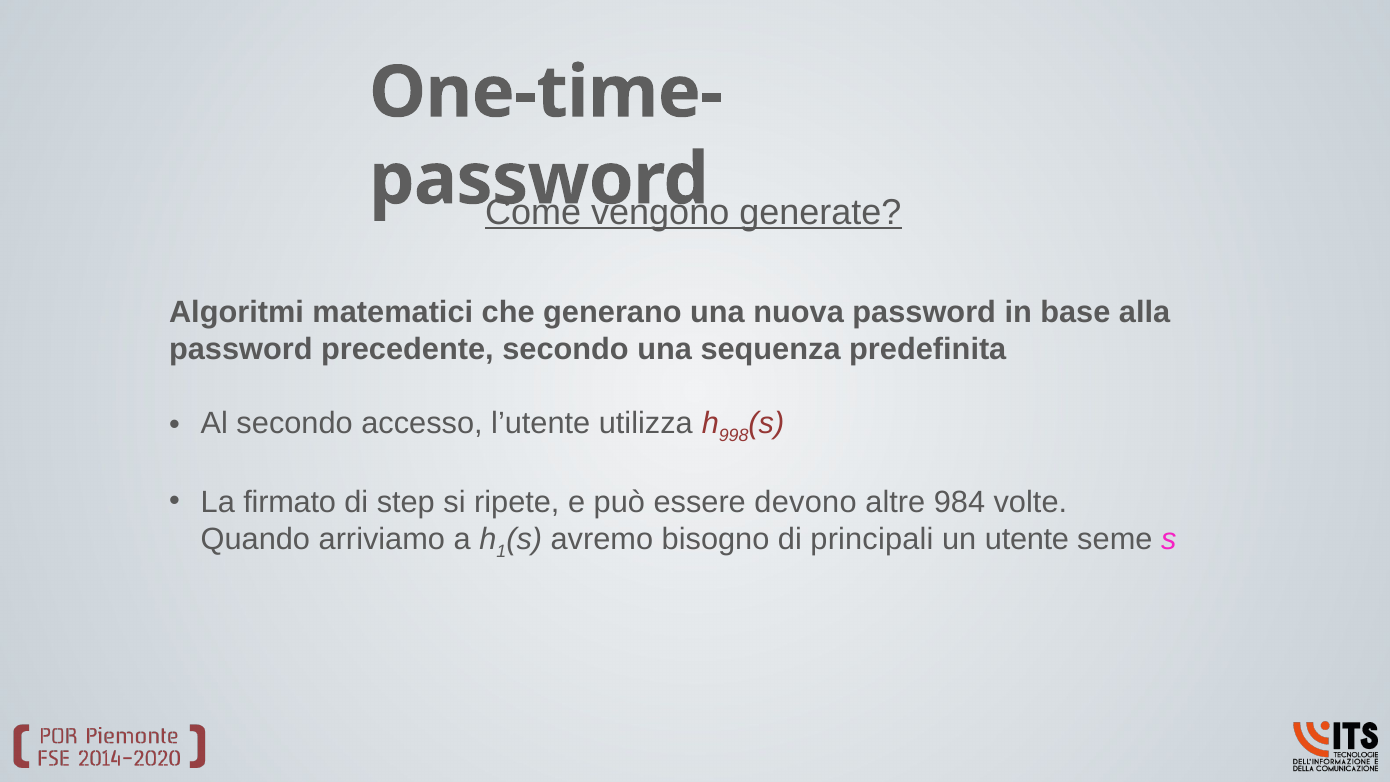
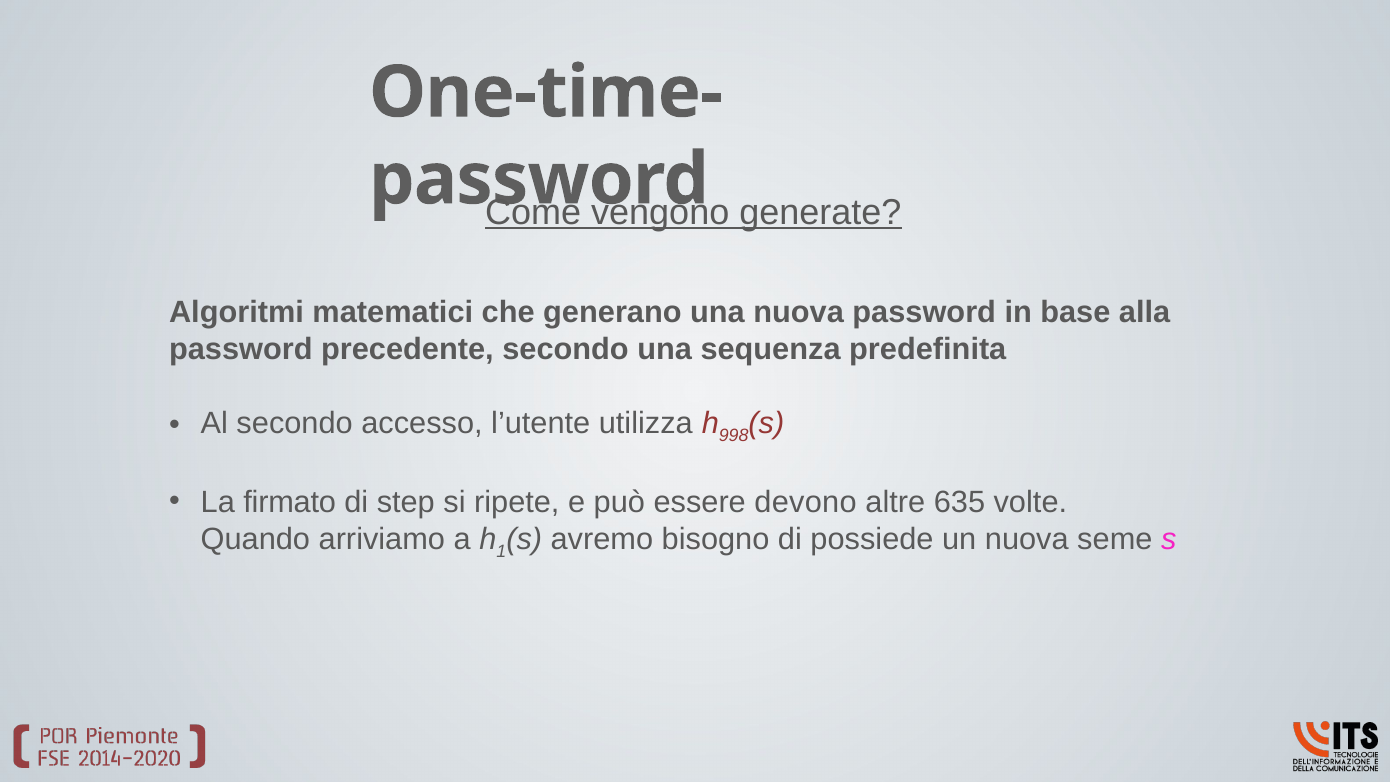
984: 984 -> 635
principali: principali -> possiede
un utente: utente -> nuova
